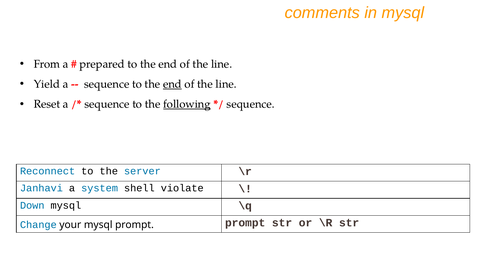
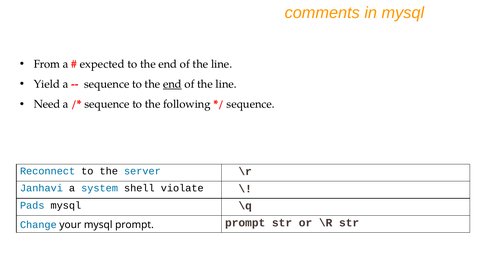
prepared: prepared -> expected
Reset: Reset -> Need
following underline: present -> none
Down: Down -> Pads
